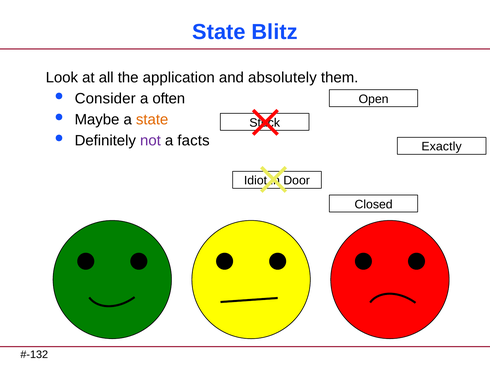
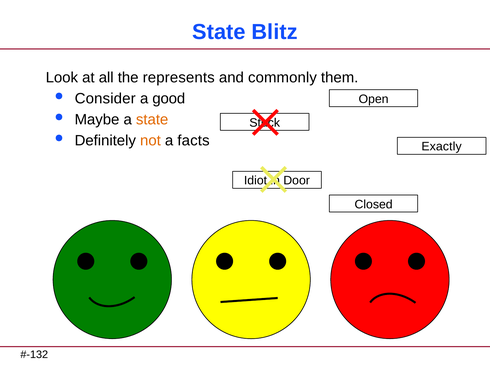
application: application -> represents
absolutely: absolutely -> commonly
often: often -> good
not colour: purple -> orange
